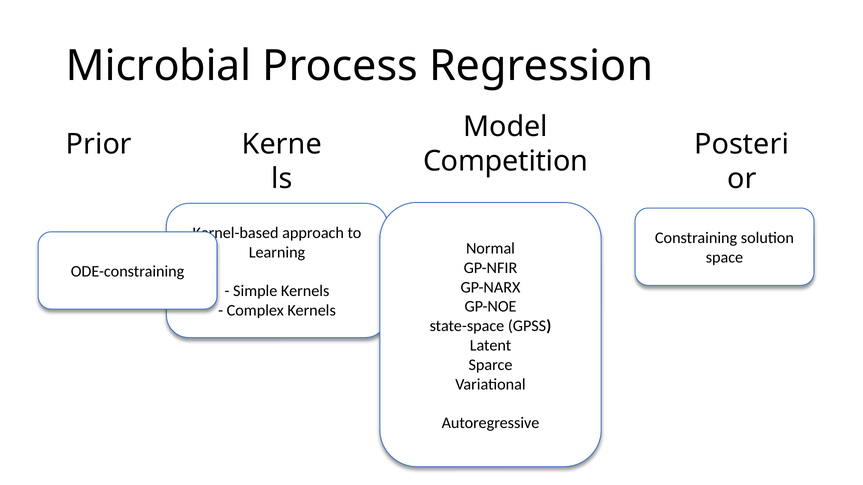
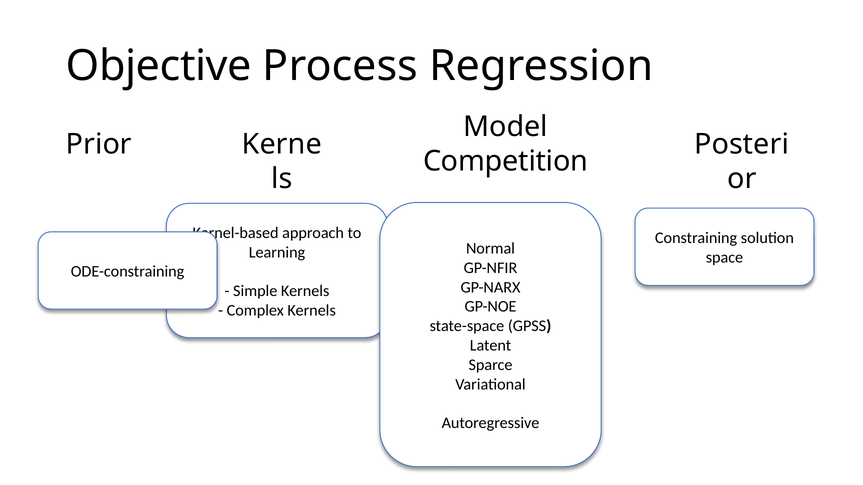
Microbial: Microbial -> Objective
